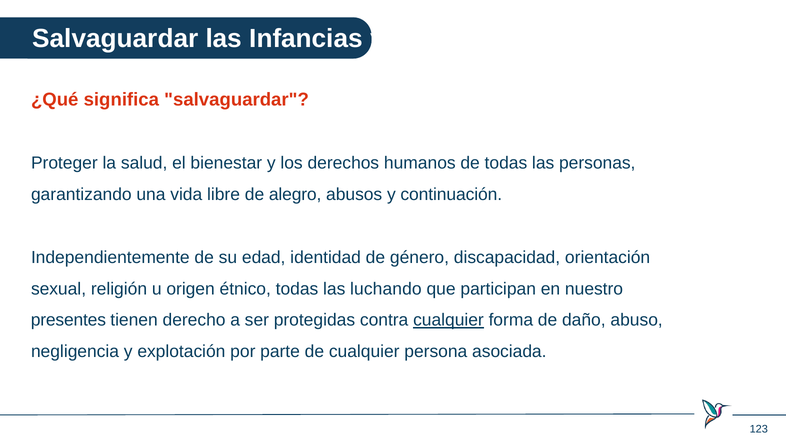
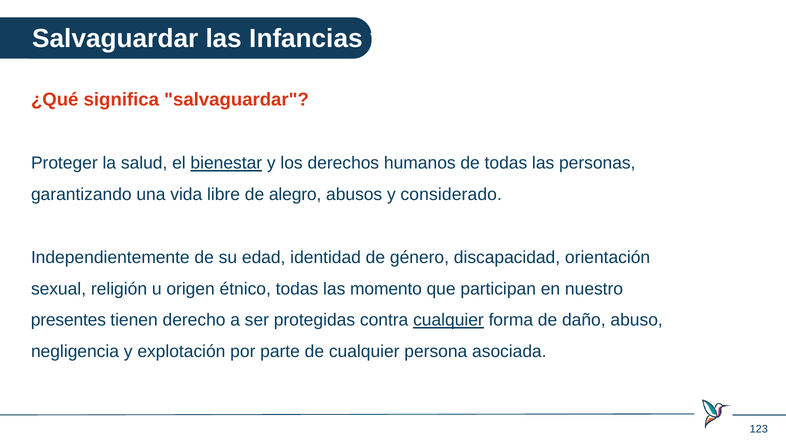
bienestar underline: none -> present
continuación: continuación -> considerado
luchando: luchando -> momento
